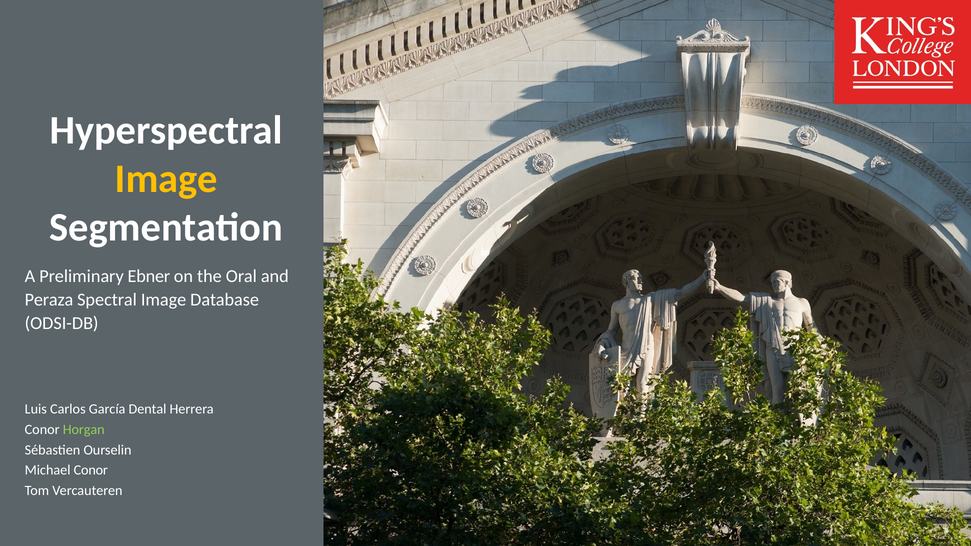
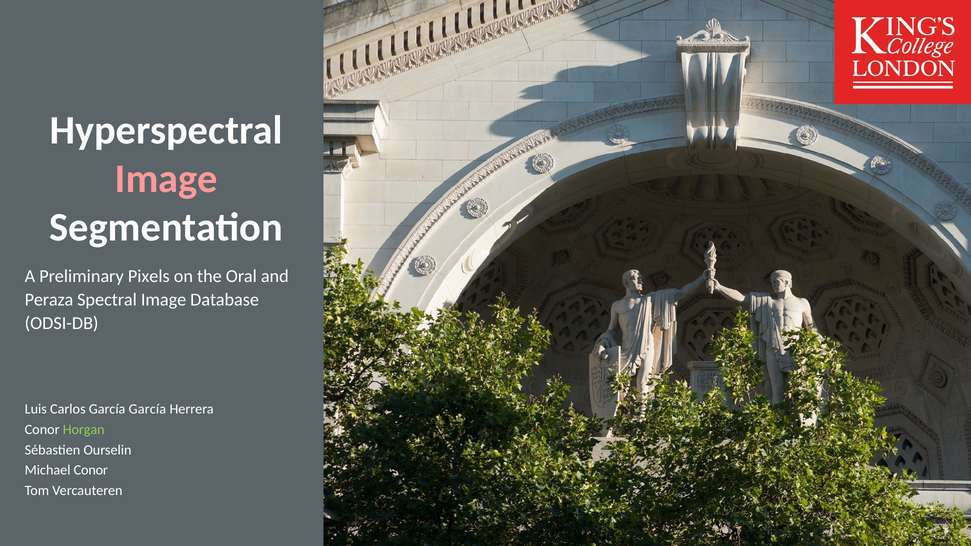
Image at (166, 179) colour: yellow -> pink
Ebner: Ebner -> Pixels
García Dental: Dental -> García
